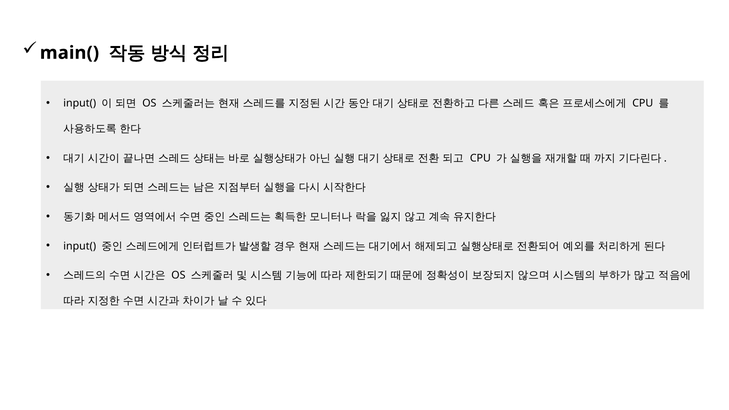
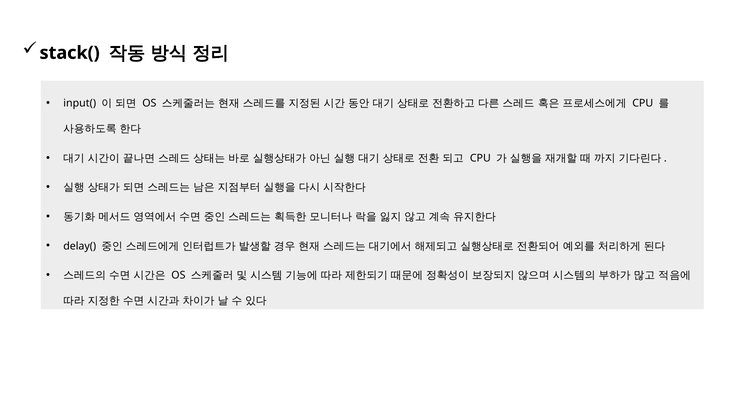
main(: main( -> stack(
input( at (80, 246): input( -> delay(
